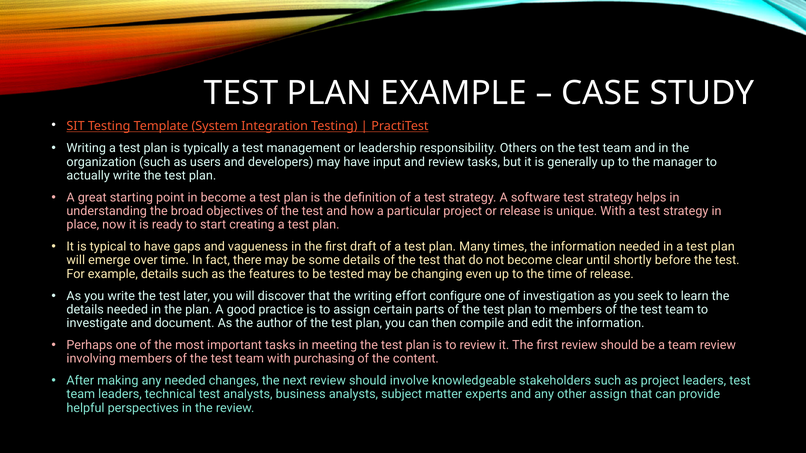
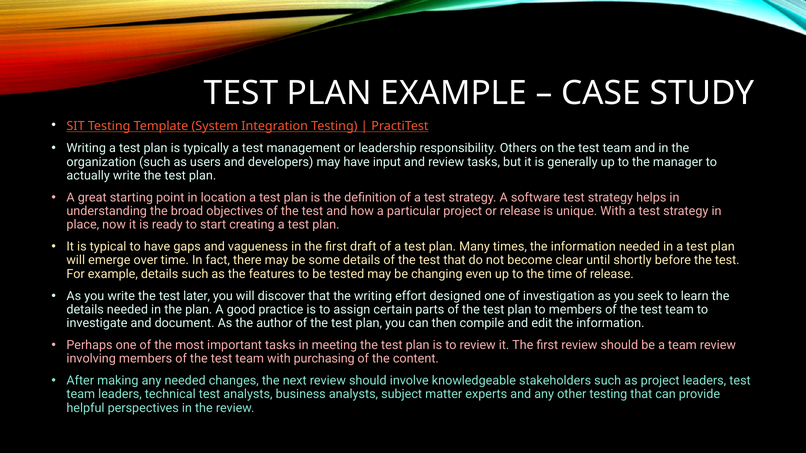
in become: become -> location
configure: configure -> designed
other assign: assign -> testing
